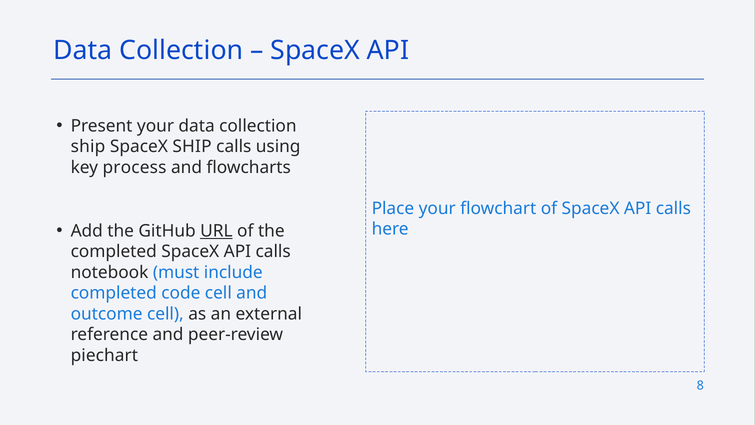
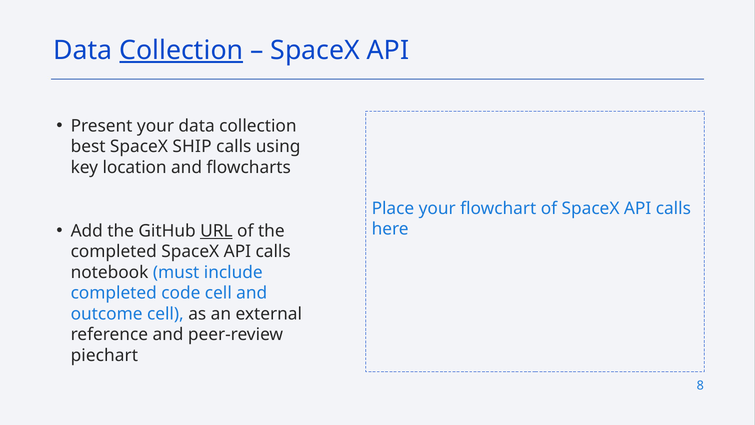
Collection at (181, 50) underline: none -> present
ship at (88, 147): ship -> best
process: process -> location
